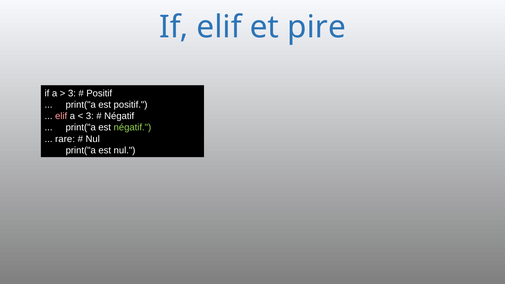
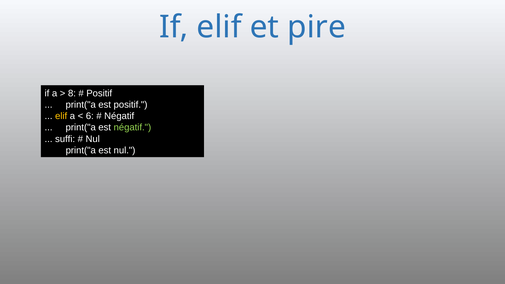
3 at (72, 93): 3 -> 8
elif at (61, 116) colour: pink -> yellow
3 at (90, 116): 3 -> 6
rare: rare -> suffi
